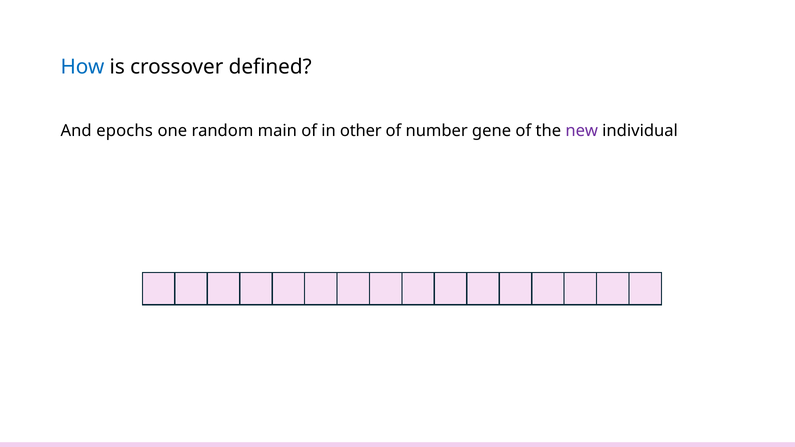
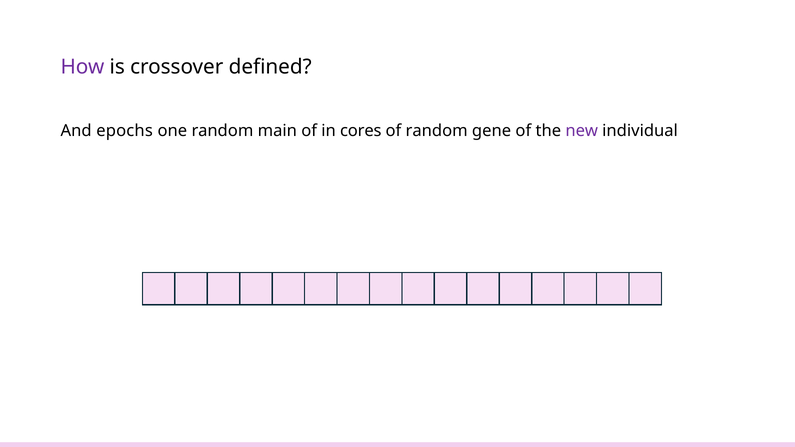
How colour: blue -> purple
other: other -> cores
of number: number -> random
